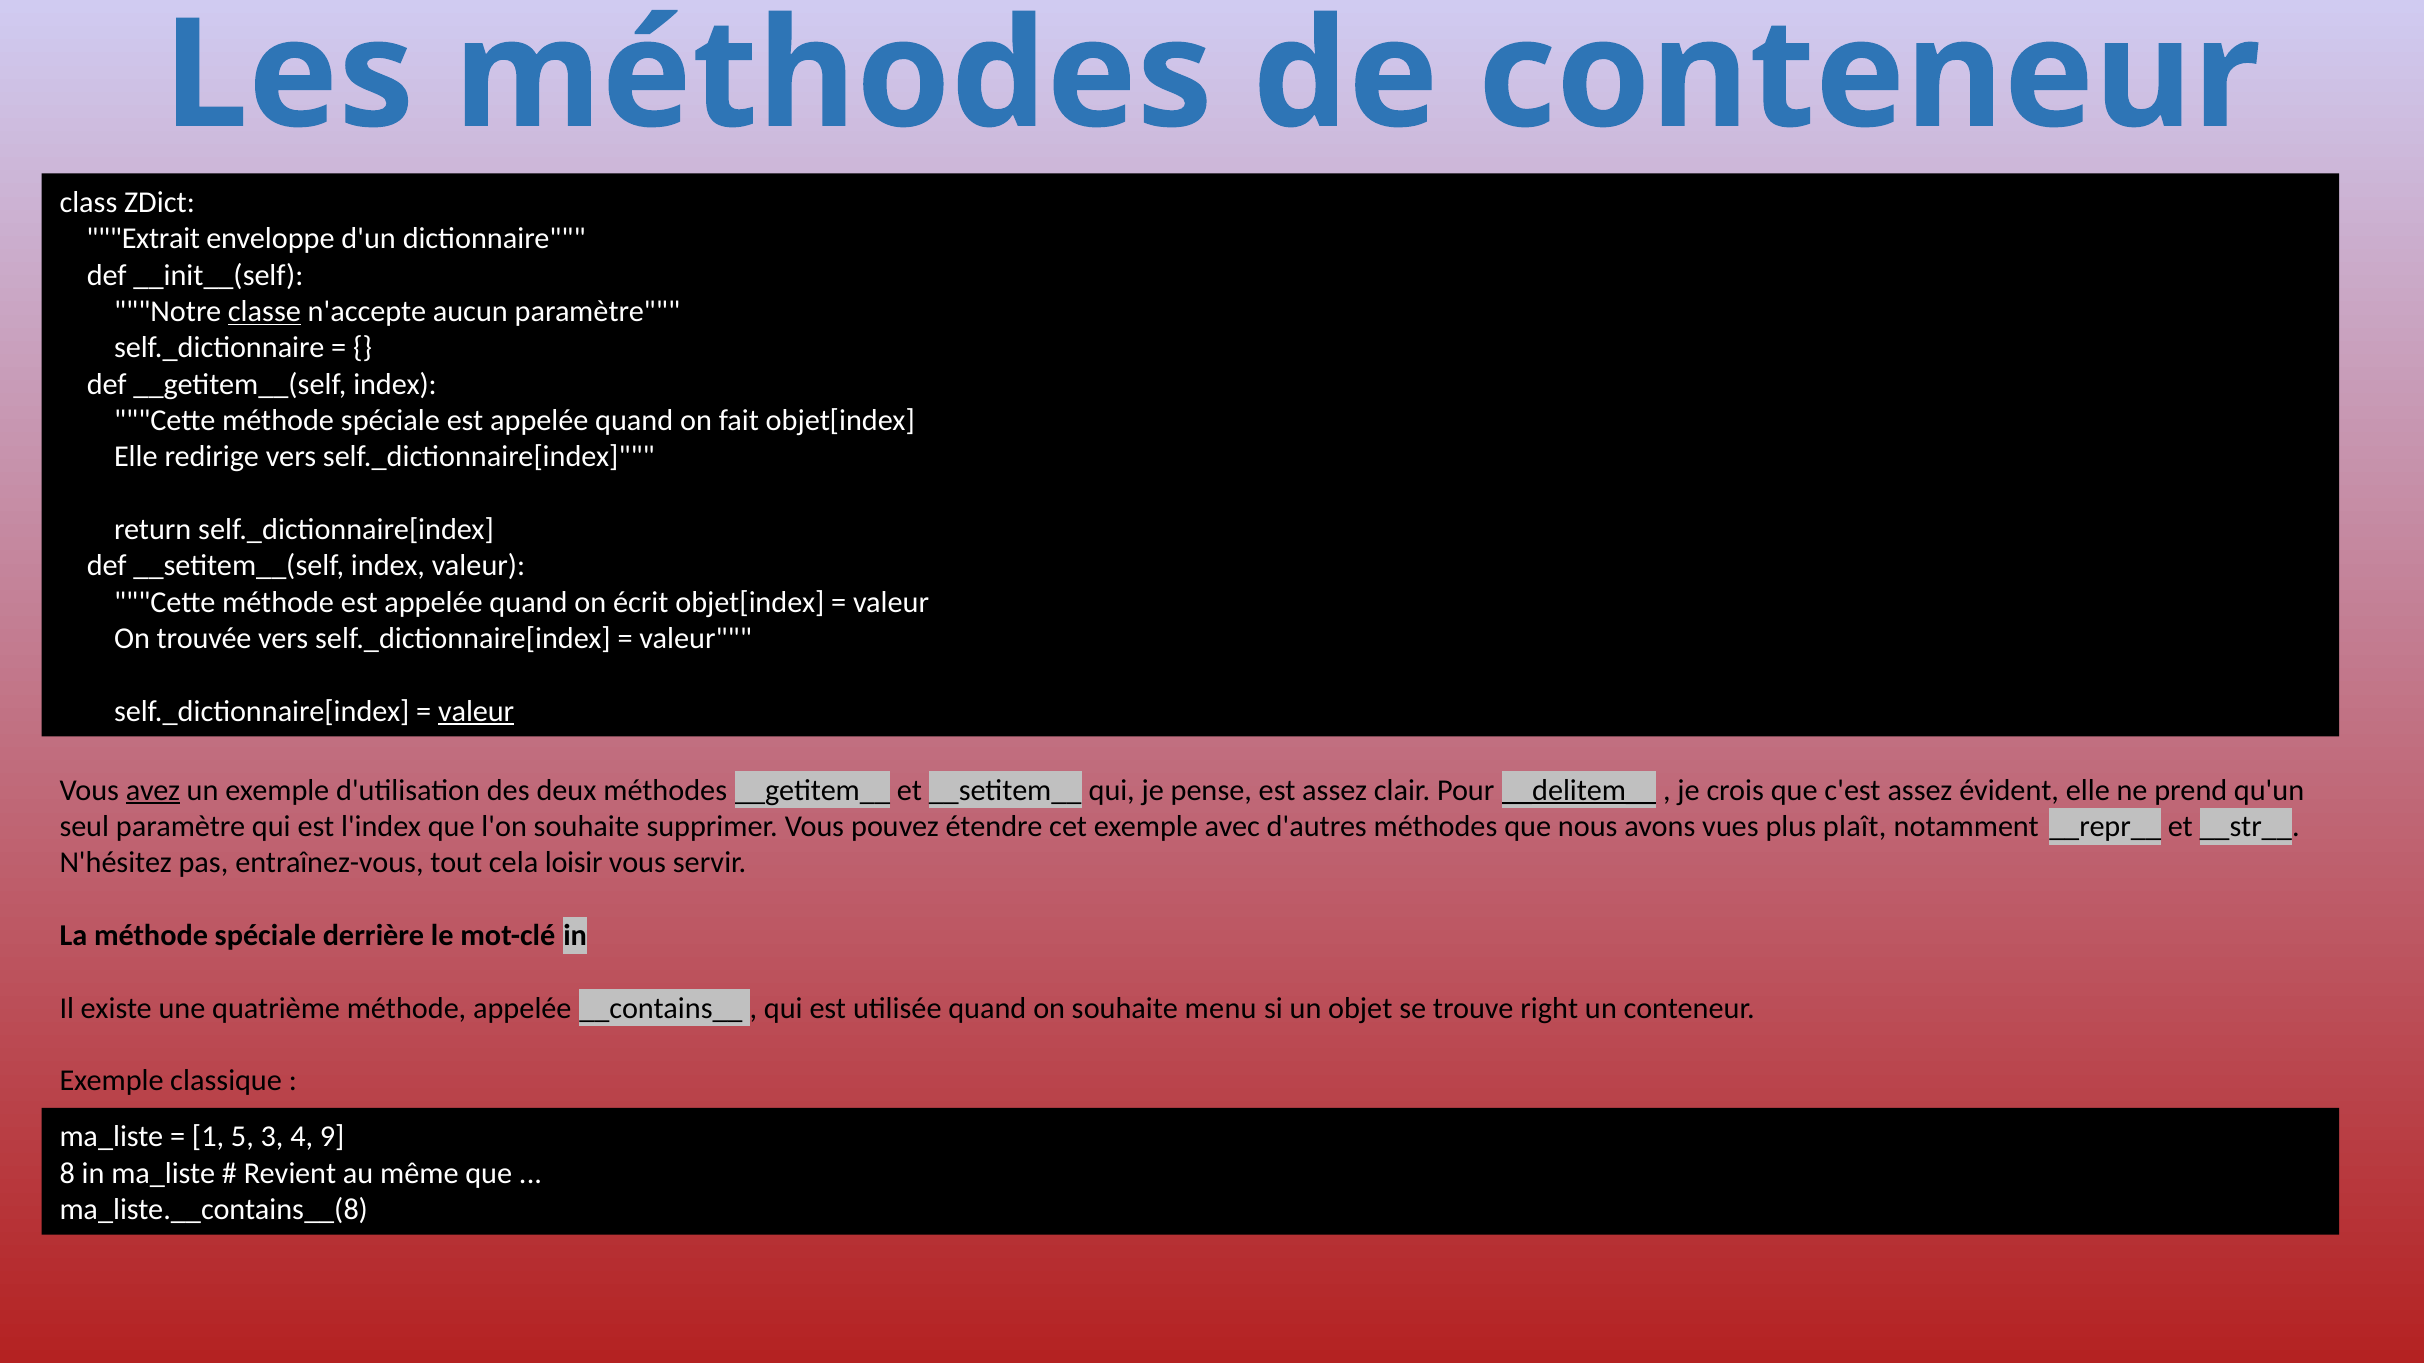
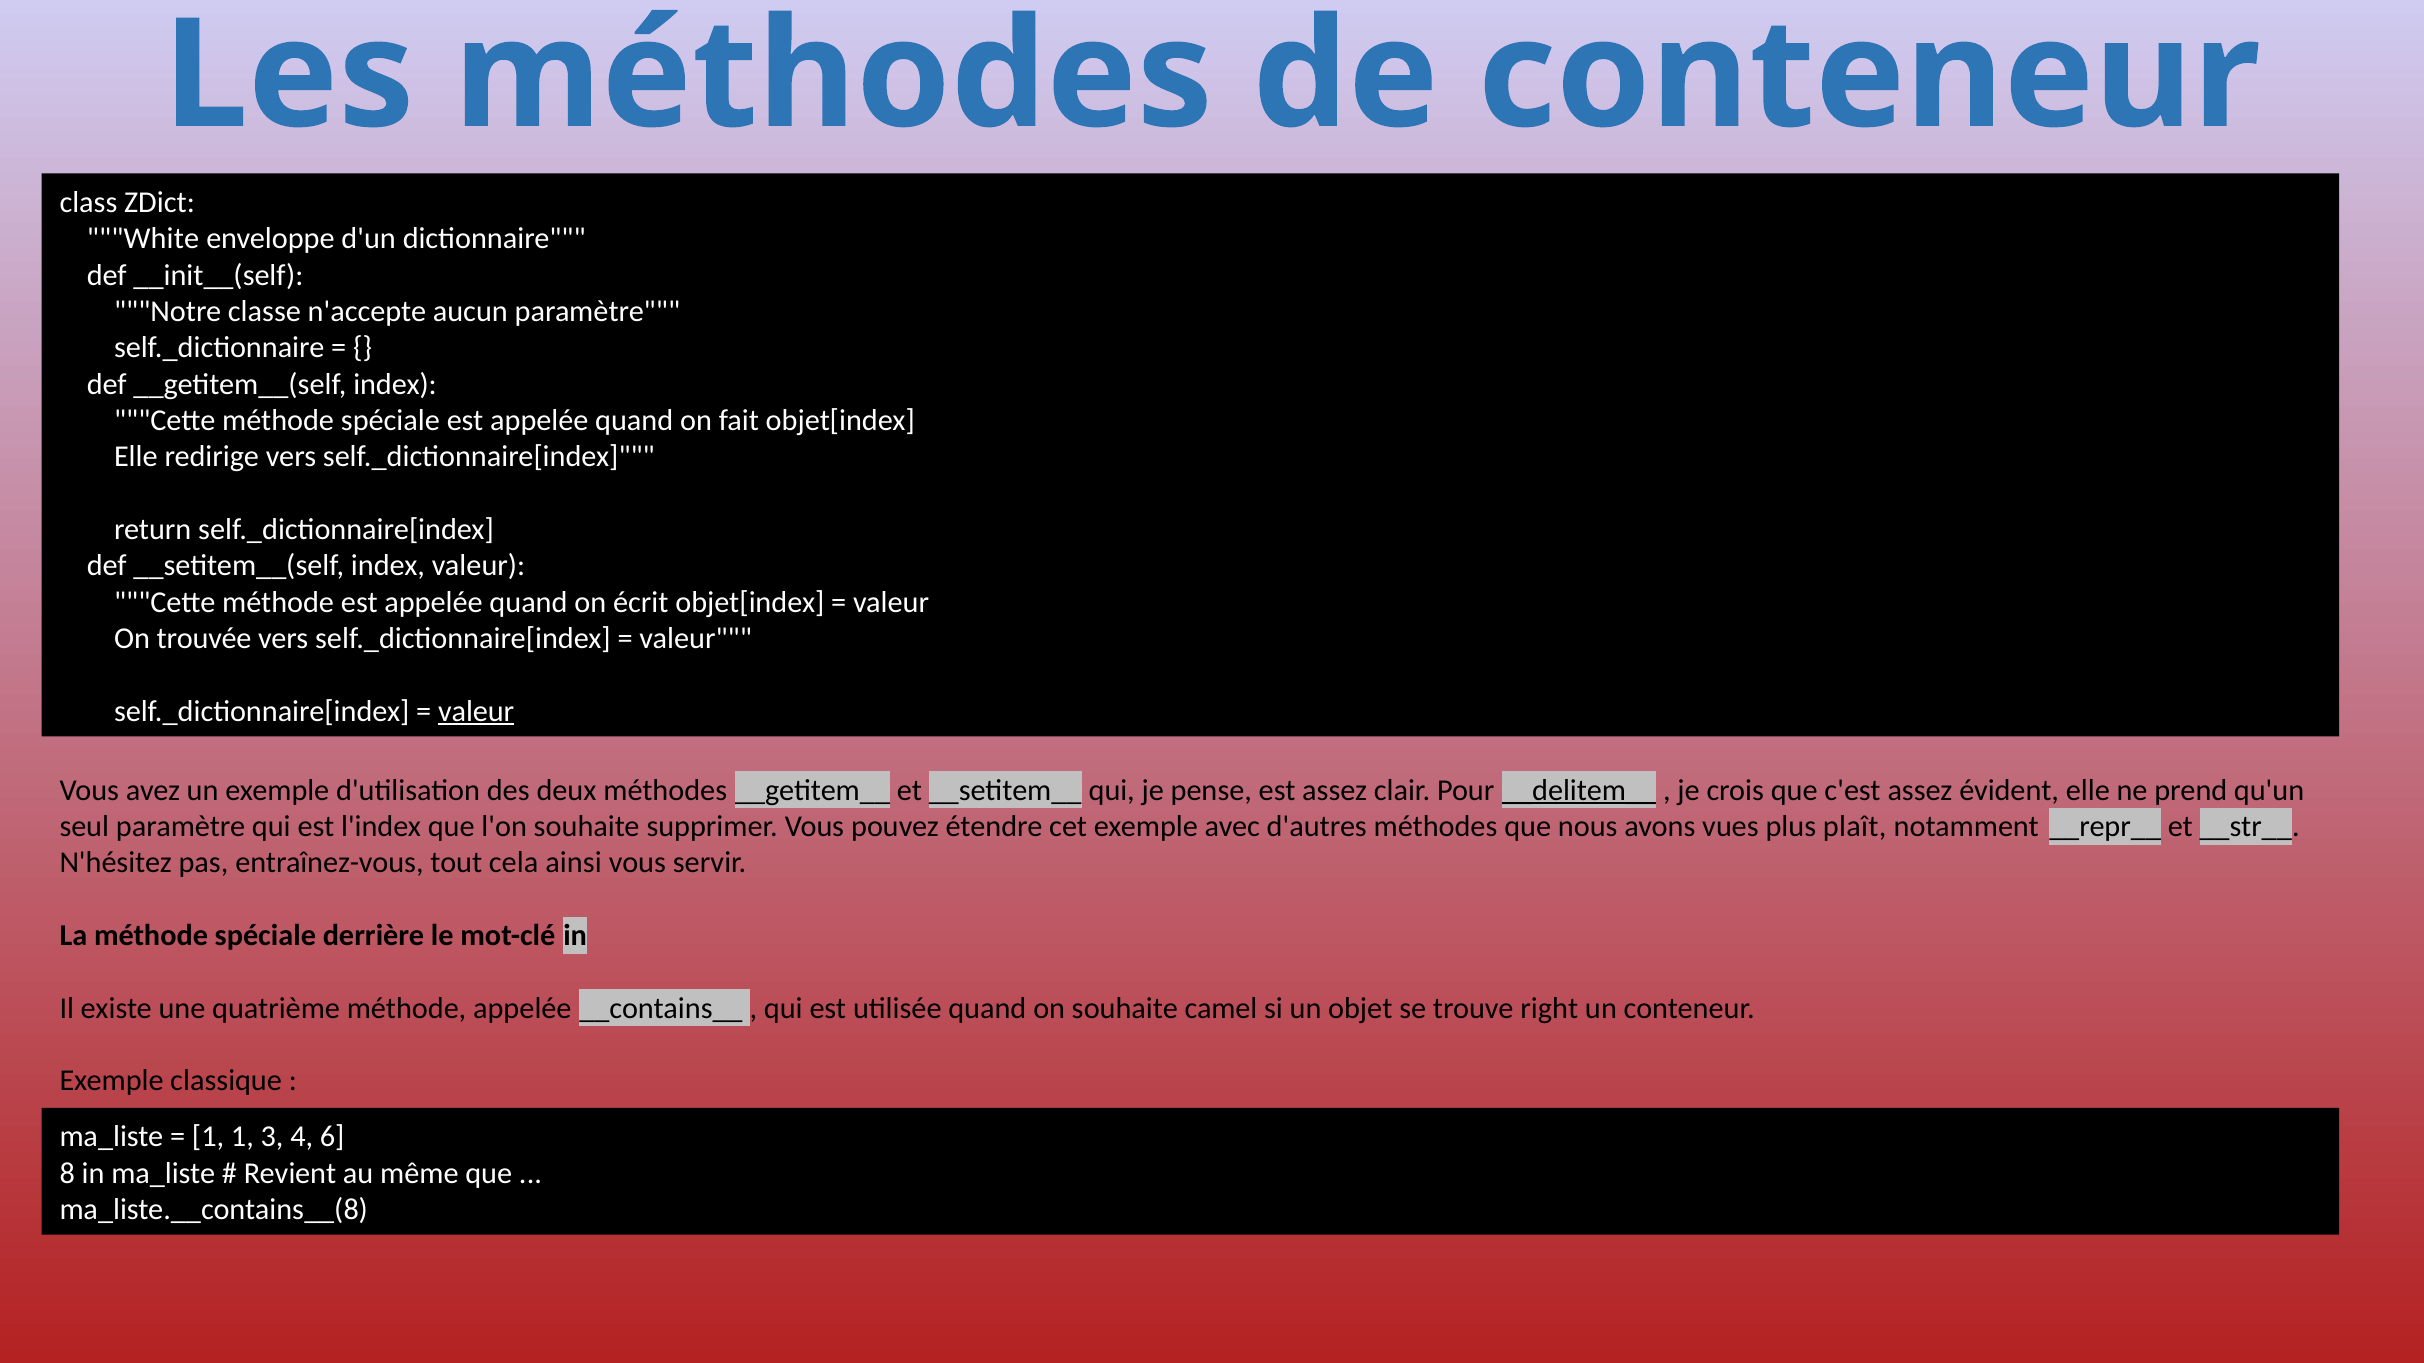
Extrait: Extrait -> White
classe underline: present -> none
avez underline: present -> none
loisir: loisir -> ainsi
menu: menu -> camel
1 5: 5 -> 1
9: 9 -> 6
